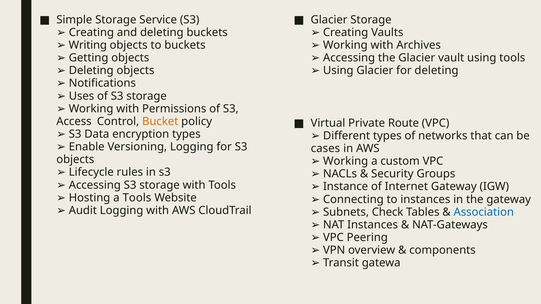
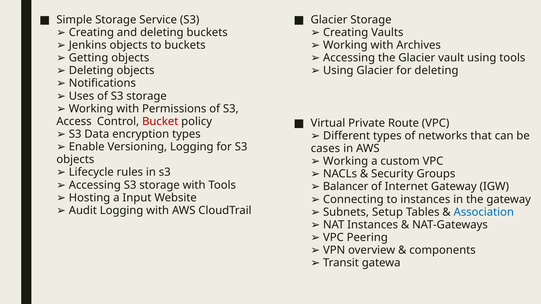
Writing: Writing -> Jenkins
Bucket colour: orange -> red
Instance: Instance -> Balancer
a Tools: Tools -> Input
Check: Check -> Setup
